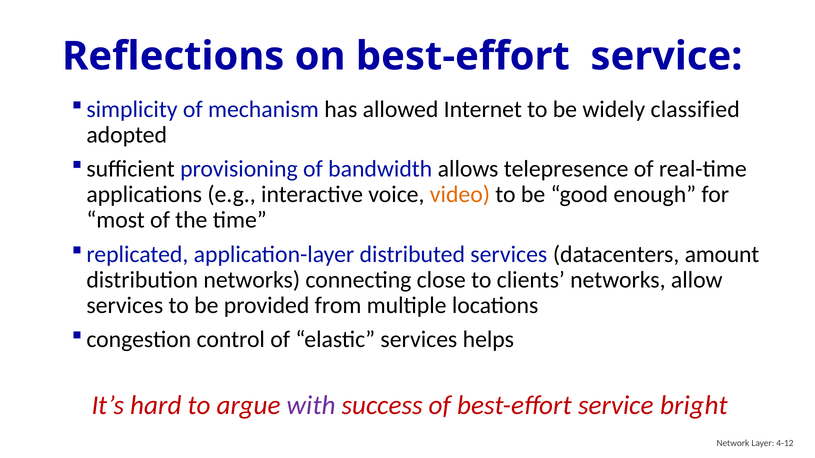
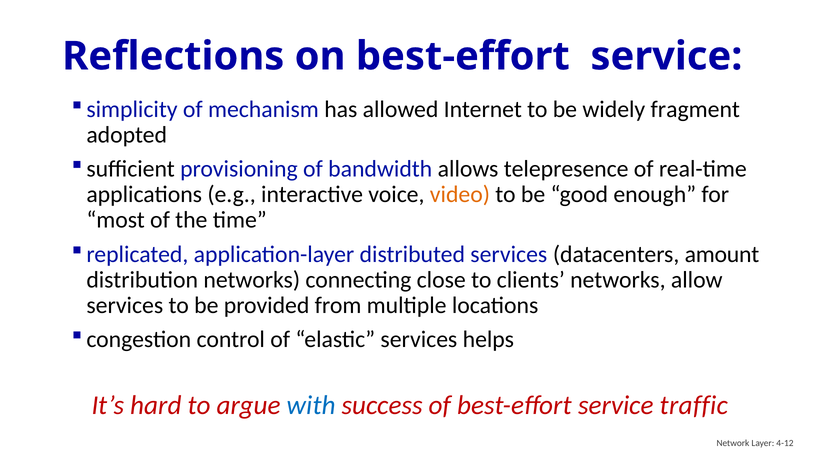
classified: classified -> fragment
with colour: purple -> blue
bright: bright -> traffic
